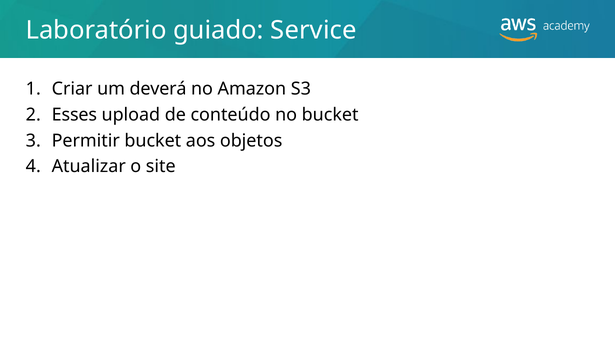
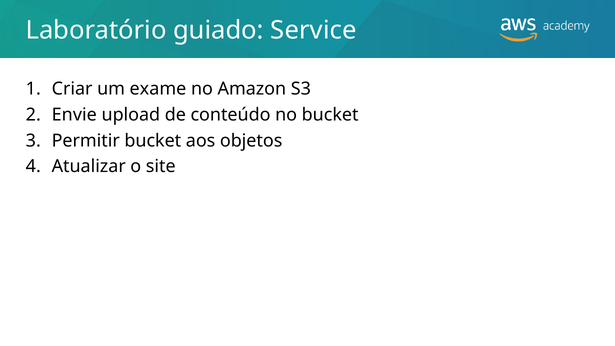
deverá: deverá -> exame
Esses: Esses -> Envie
